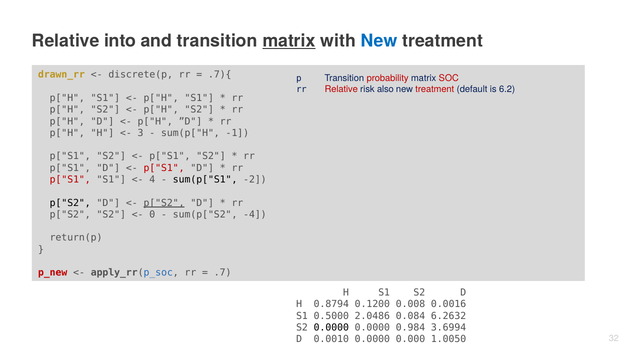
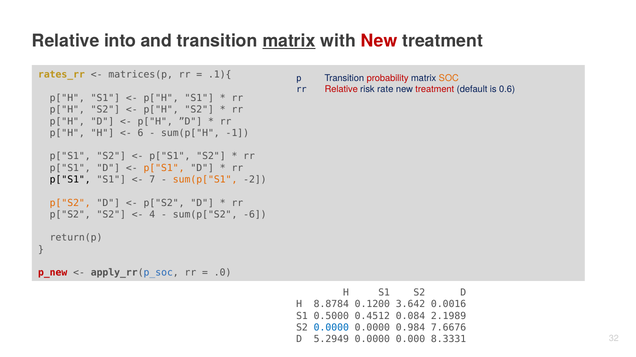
New at (379, 41) colour: blue -> red
drawn_rr: drawn_rr -> rates_rr
discrete(p: discrete(p -> matrices(p
.7){: .7){ -> .1){
SOC colour: red -> orange
also: also -> rate
6.2: 6.2 -> 0.6
3: 3 -> 6
p["S1 at (164, 168) colour: red -> orange
p["S1 at (70, 180) colour: red -> black
4: 4 -> 7
sum(p["S1 colour: black -> orange
p["S2 at (70, 203) colour: black -> orange
p["S2 at (164, 203) underline: present -> none
0: 0 -> 4
-4: -4 -> -6
.7: .7 -> .0
0.8794: 0.8794 -> 8.8784
0.008: 0.008 -> 3.642
2.0486: 2.0486 -> 0.4512
6.2632: 6.2632 -> 2.1989
0.0000 at (331, 328) colour: black -> blue
3.6994: 3.6994 -> 7.6676
0.0010: 0.0010 -> 5.2949
1.0050: 1.0050 -> 8.3331
